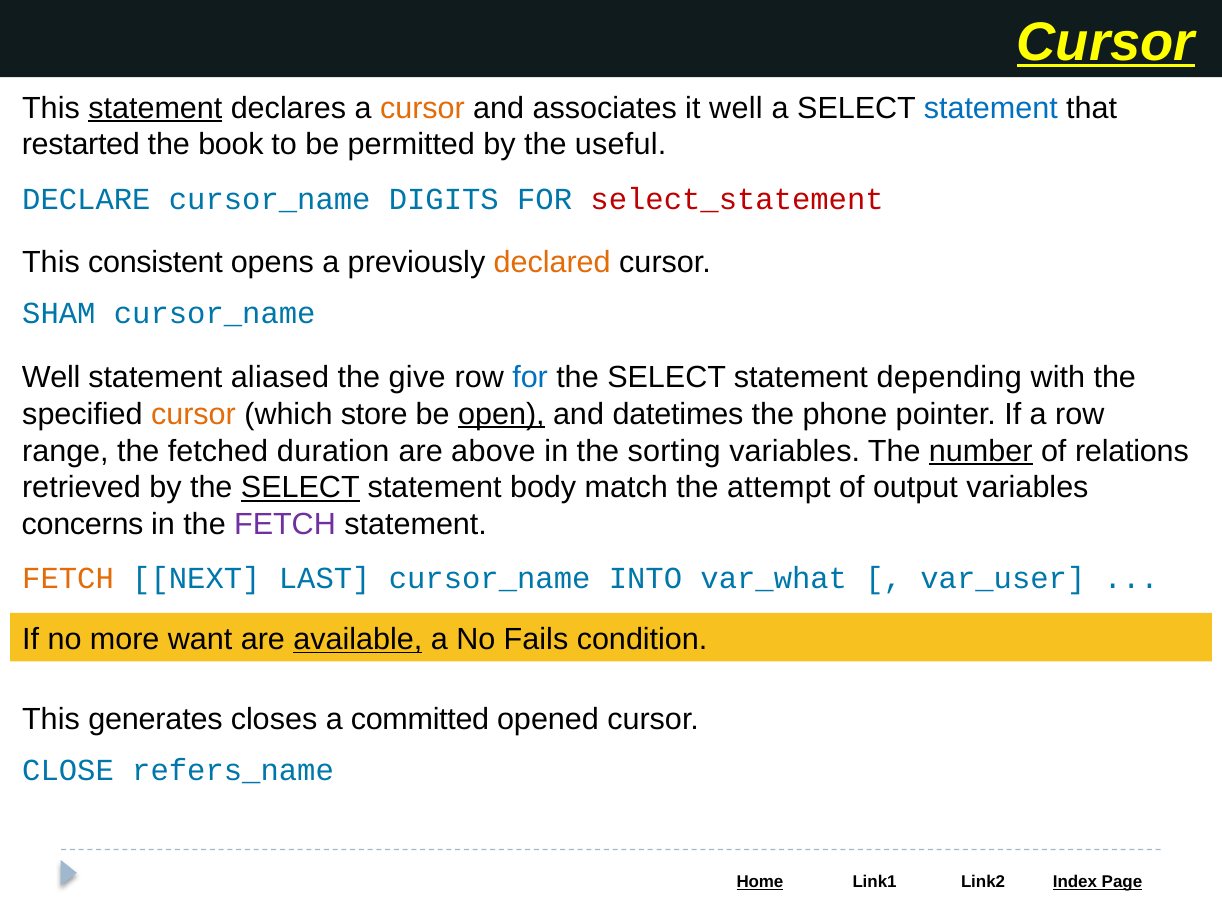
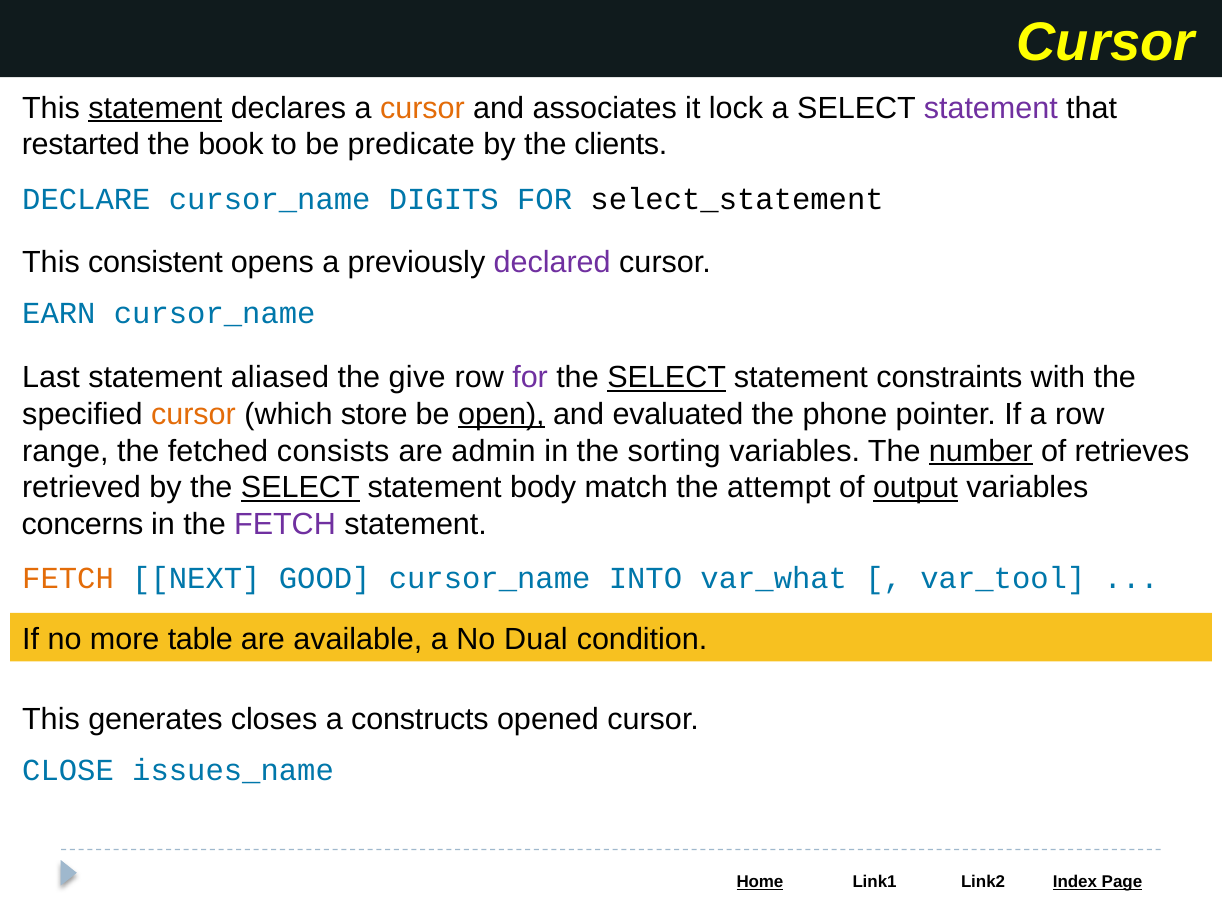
Cursor at (1106, 42) underline: present -> none
it well: well -> lock
statement at (991, 108) colour: blue -> purple
permitted: permitted -> predicate
useful: useful -> clients
select_statement colour: red -> black
declared colour: orange -> purple
SHAM: SHAM -> EARN
Well at (51, 377): Well -> Last
for at (530, 377) colour: blue -> purple
SELECT at (667, 377) underline: none -> present
depending: depending -> constraints
datetimes: datetimes -> evaluated
duration: duration -> consists
above: above -> admin
relations: relations -> retrieves
output underline: none -> present
LAST: LAST -> GOOD
var_user: var_user -> var_tool
want: want -> table
available underline: present -> none
Fails: Fails -> Dual
committed: committed -> constructs
refers_name: refers_name -> issues_name
